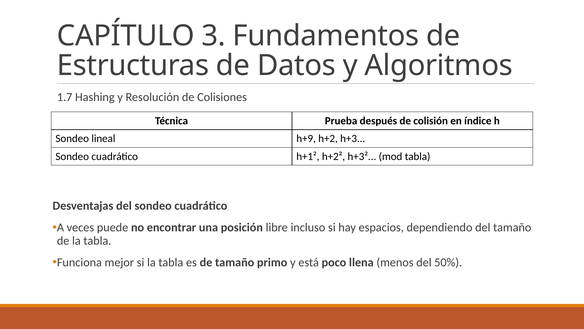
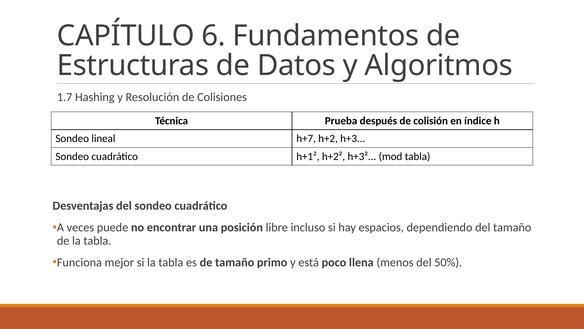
3: 3 -> 6
h+9: h+9 -> h+7
